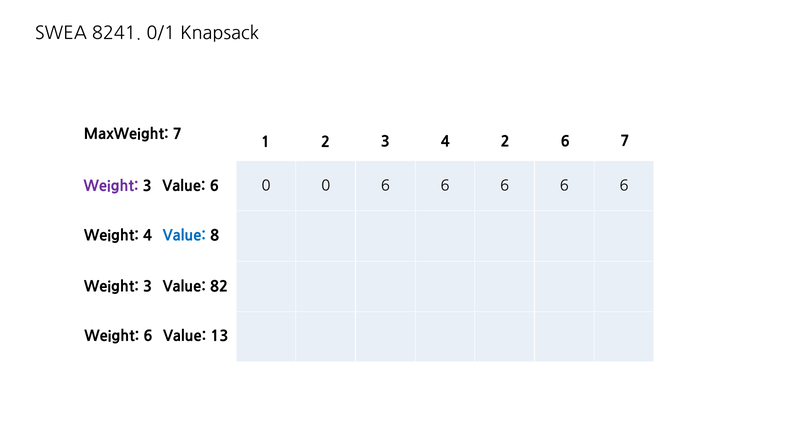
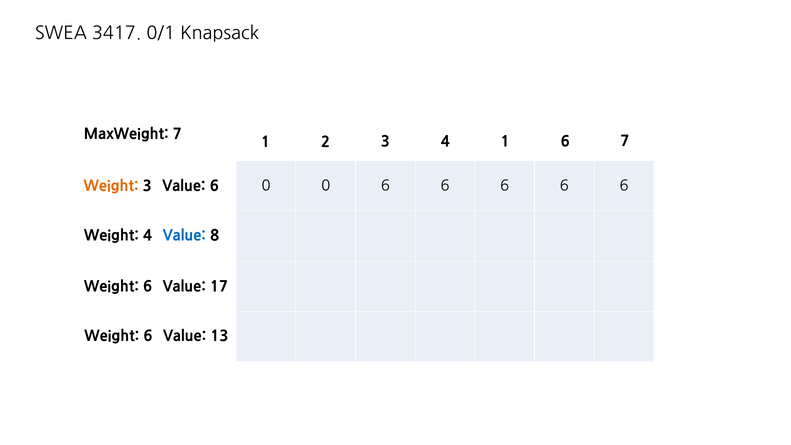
8241: 8241 -> 3417
4 2: 2 -> 1
Weight at (111, 186) colour: purple -> orange
3 at (148, 287): 3 -> 6
82: 82 -> 17
